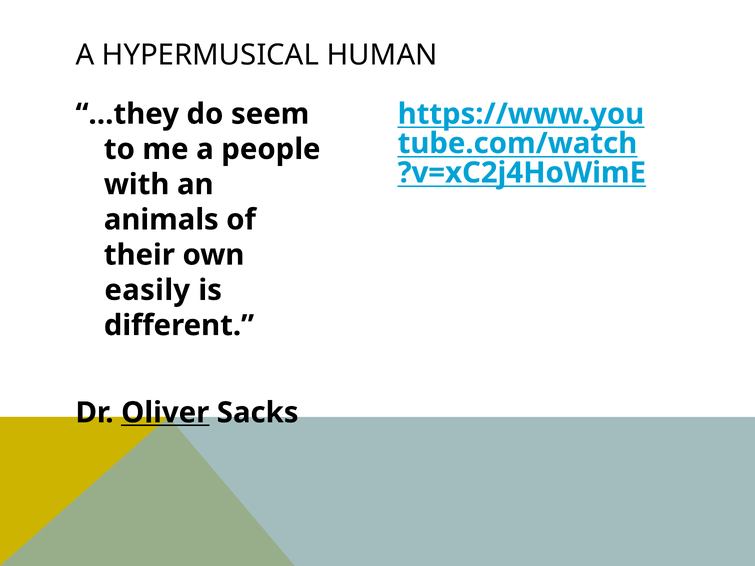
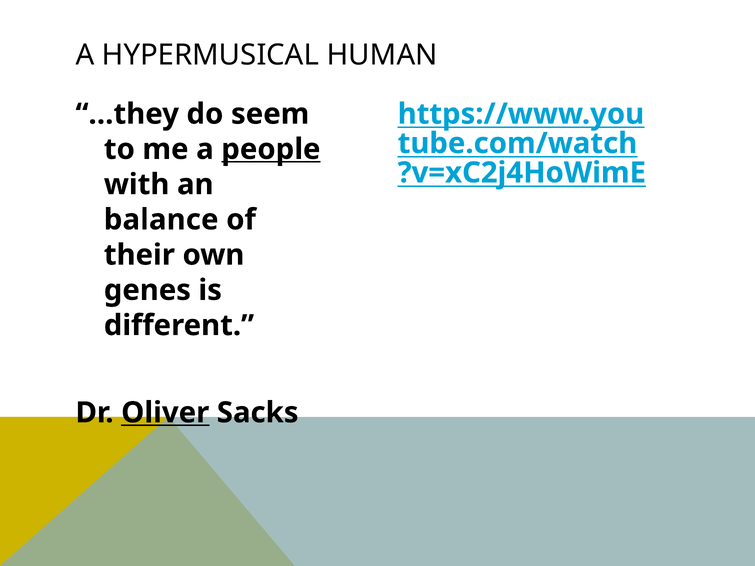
people underline: none -> present
animals: animals -> balance
easily: easily -> genes
